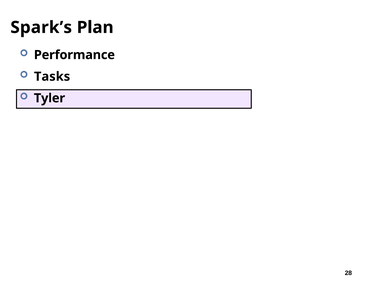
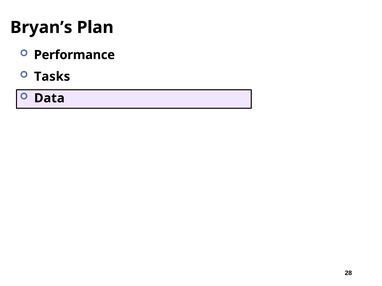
Spark’s: Spark’s -> Bryan’s
Tyler: Tyler -> Data
